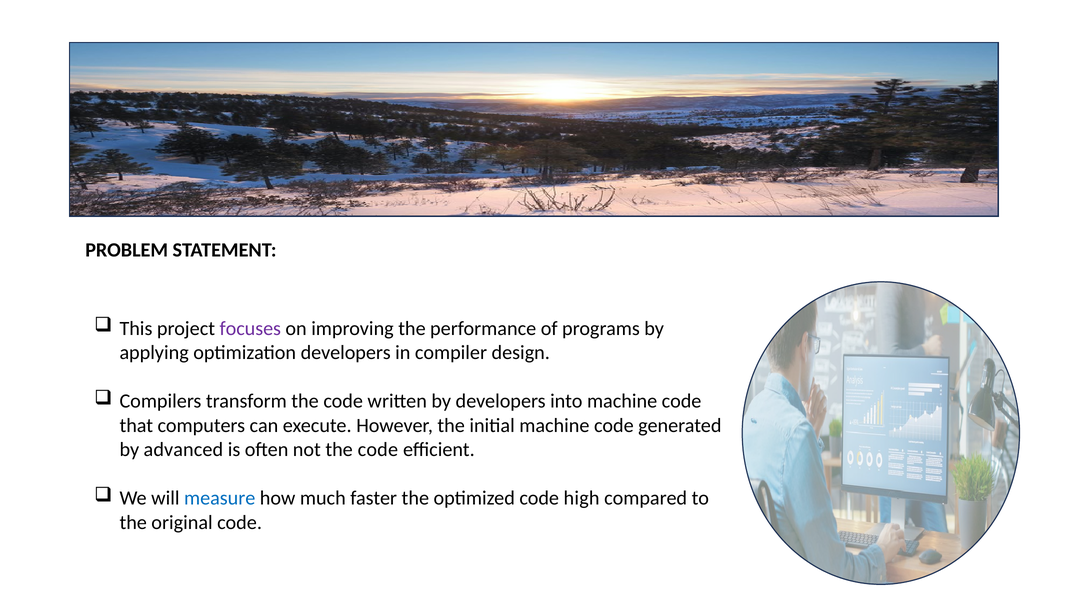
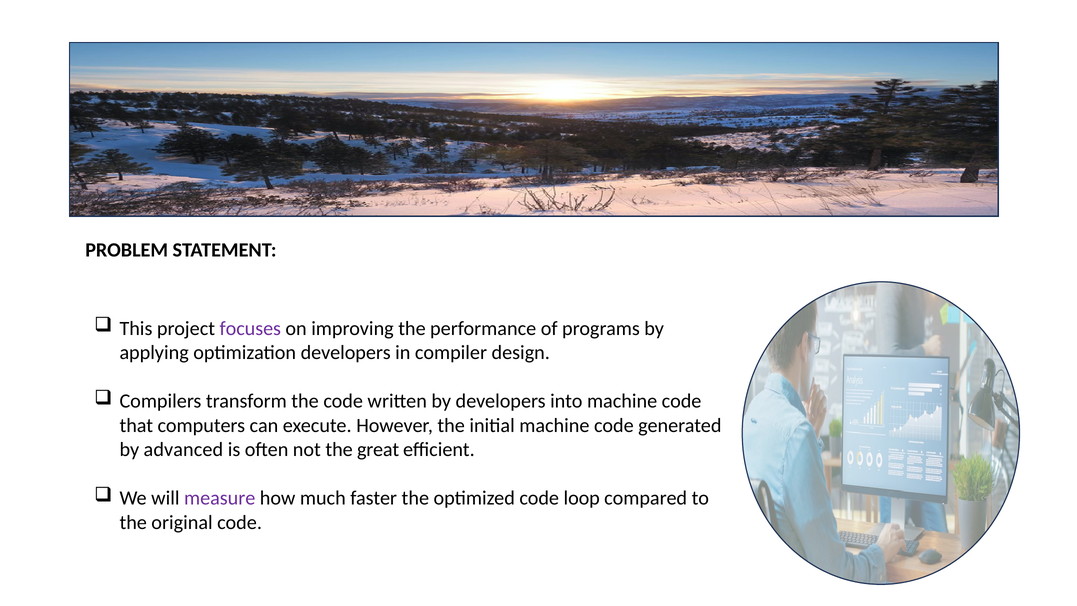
not the code: code -> great
measure colour: blue -> purple
high: high -> loop
